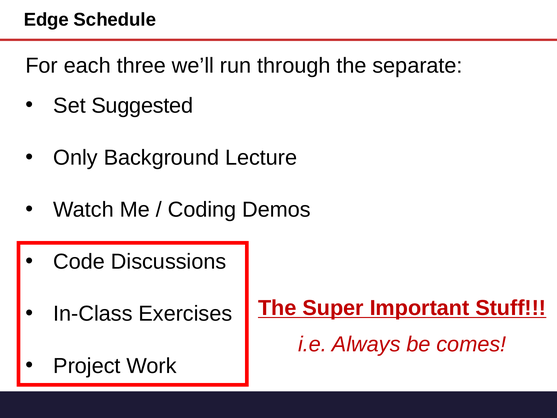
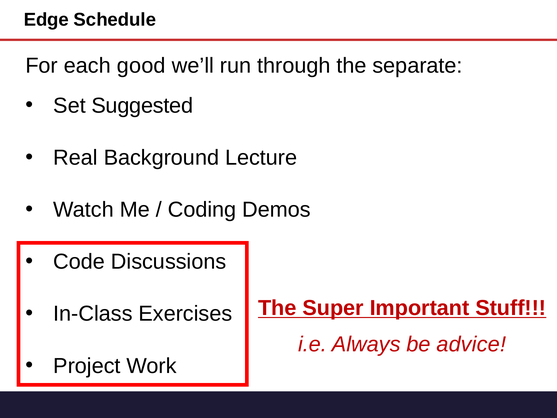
three: three -> good
Only: Only -> Real
comes: comes -> advice
